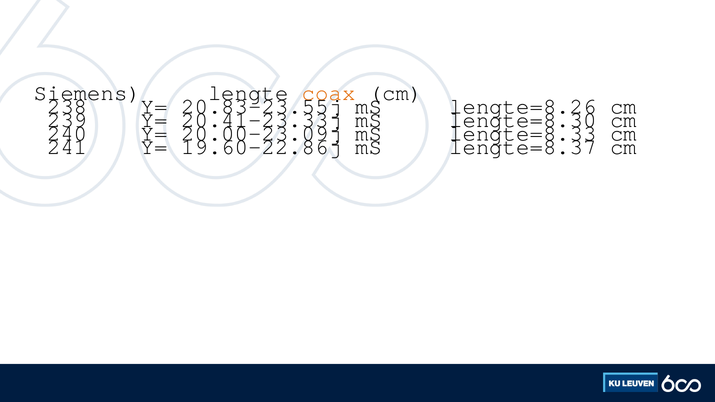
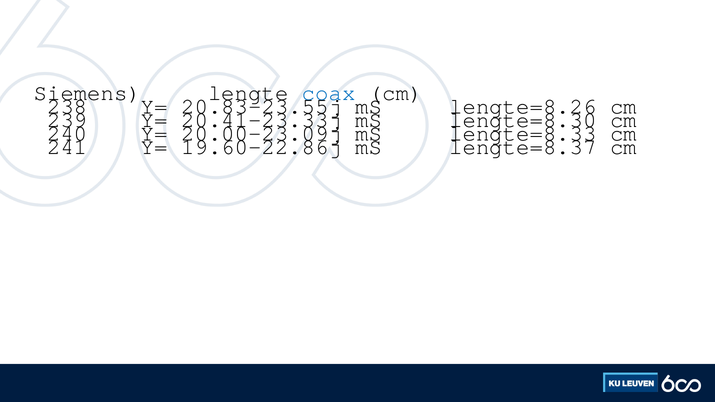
coax colour: orange -> blue
